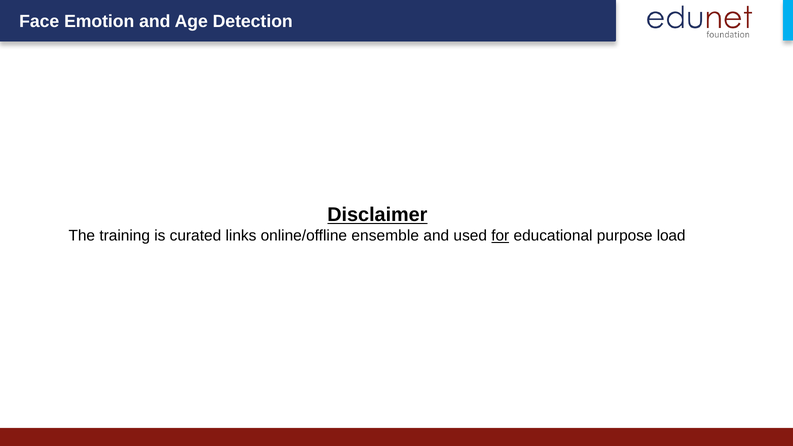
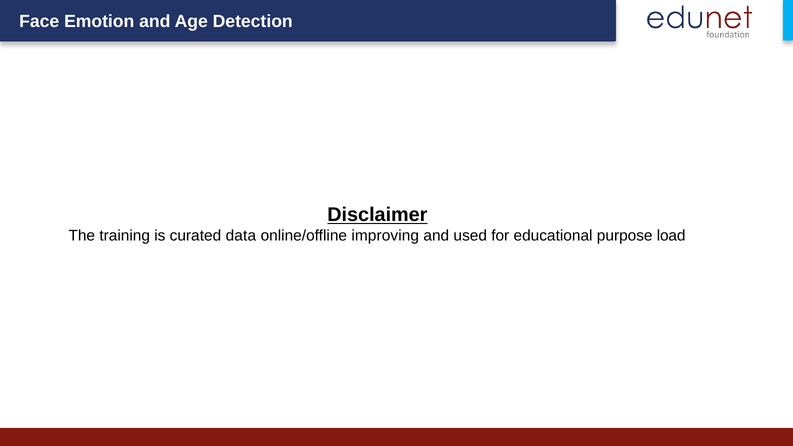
links: links -> data
ensemble: ensemble -> improving
for underline: present -> none
